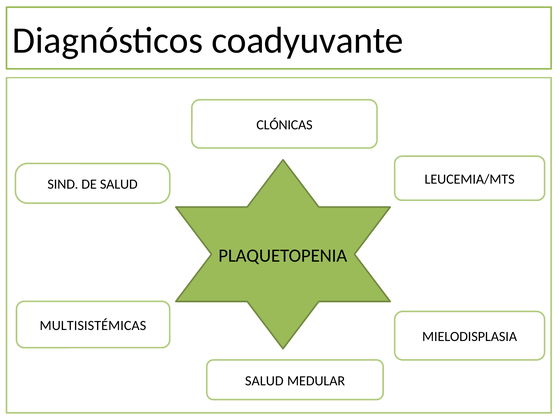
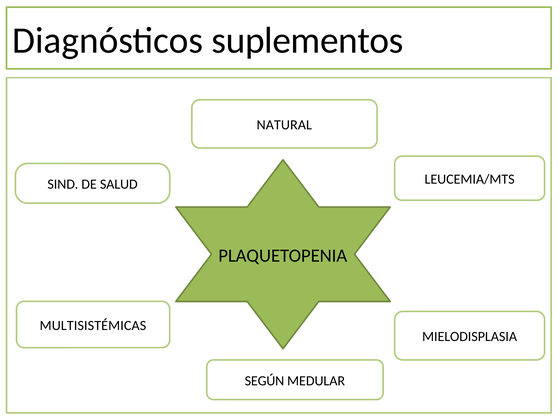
coadyuvante: coadyuvante -> suplementos
CLÓNICAS: CLÓNICAS -> NATURAL
SALUD at (264, 381): SALUD -> SEGÚN
